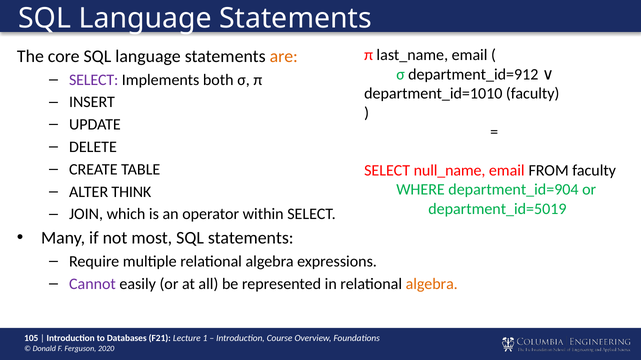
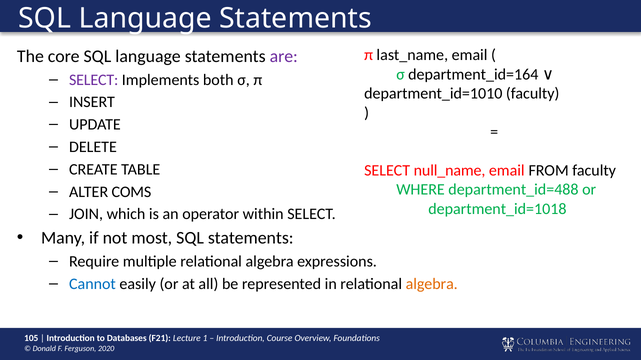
are colour: orange -> purple
department_id=912: department_id=912 -> department_id=164
department_id=904: department_id=904 -> department_id=488
THINK: THINK -> COMS
department_id=5019: department_id=5019 -> department_id=1018
Cannot colour: purple -> blue
